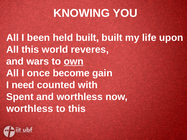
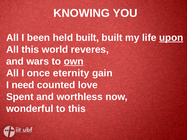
upon underline: none -> present
become: become -> eternity
with: with -> love
worthless at (30, 109): worthless -> wonderful
